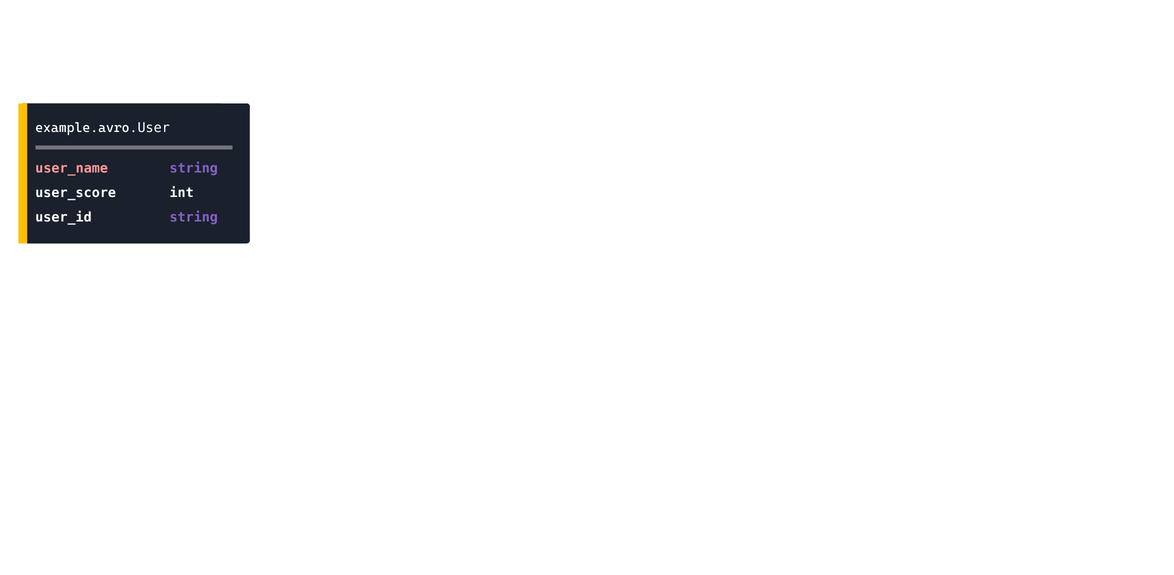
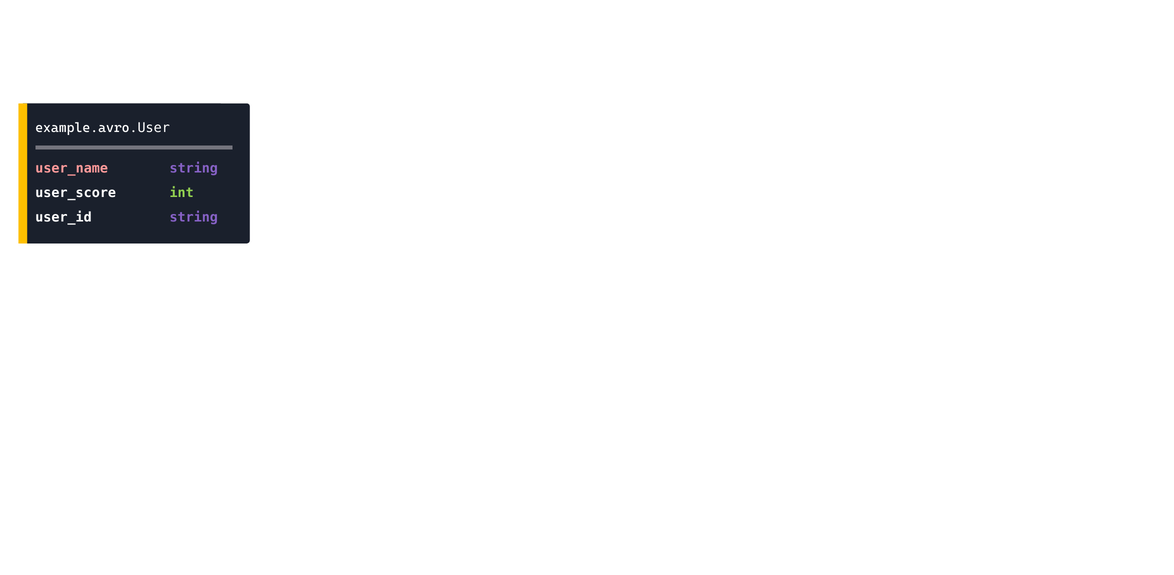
int colour: white -> light green
